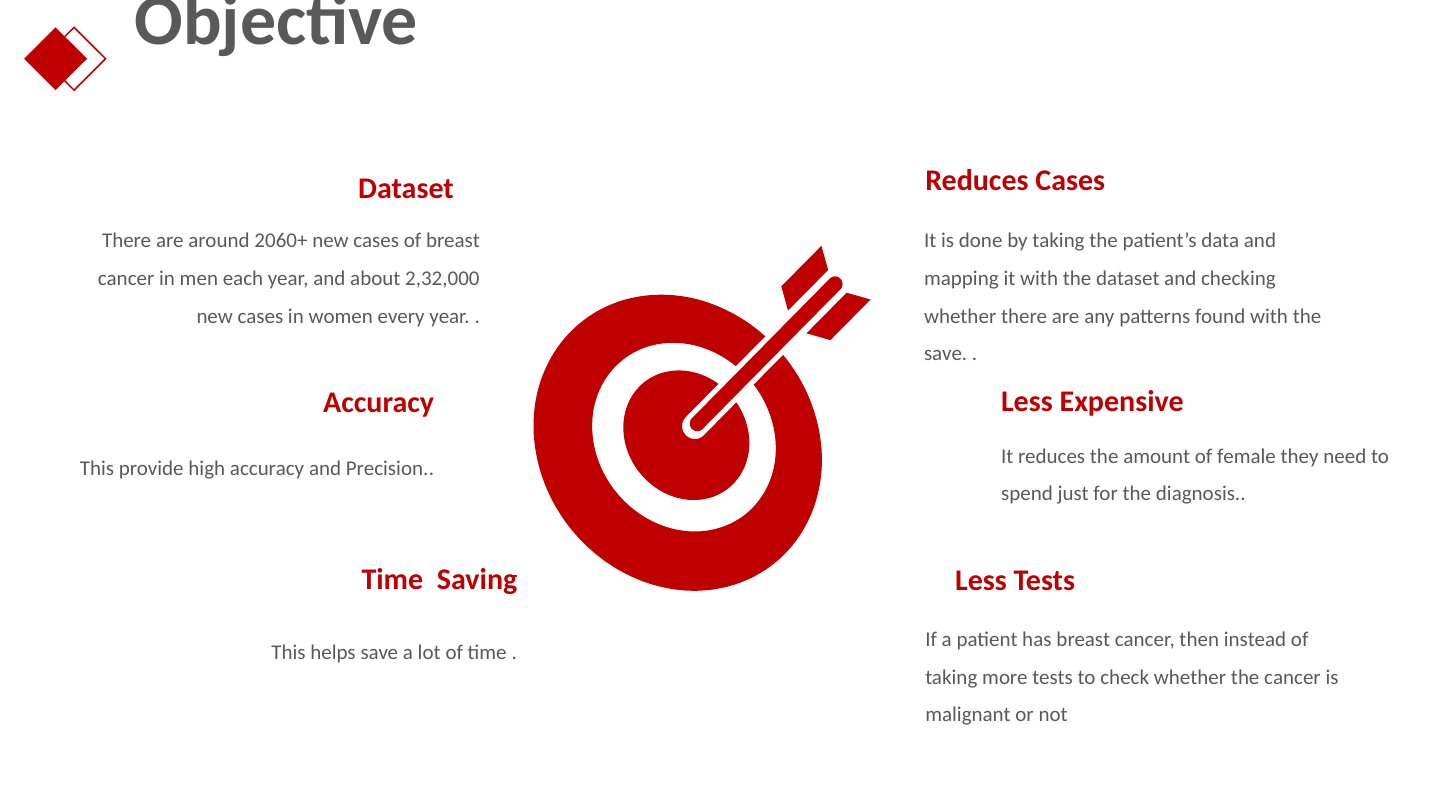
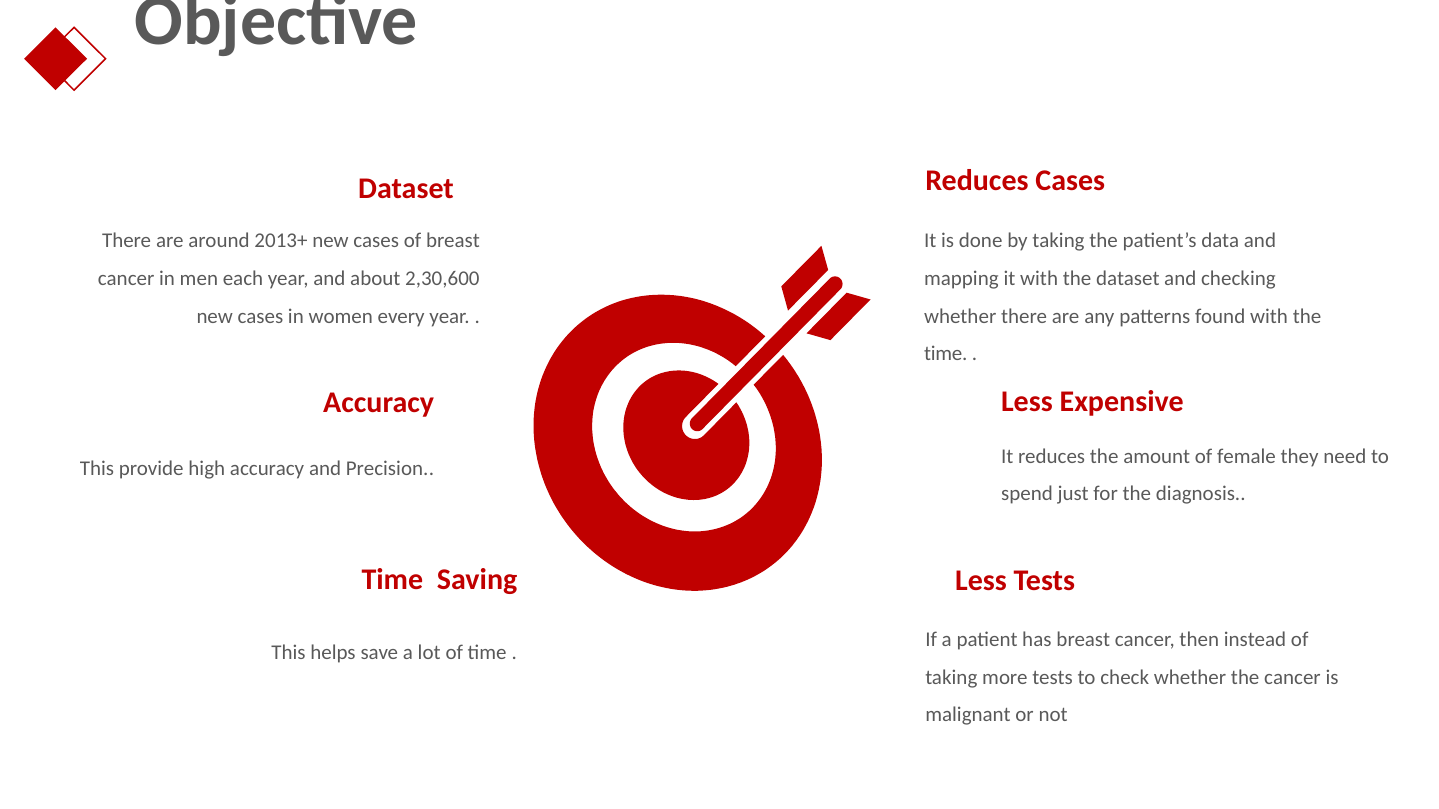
2060+: 2060+ -> 2013+
2,32,000: 2,32,000 -> 2,30,600
save at (946, 354): save -> time
